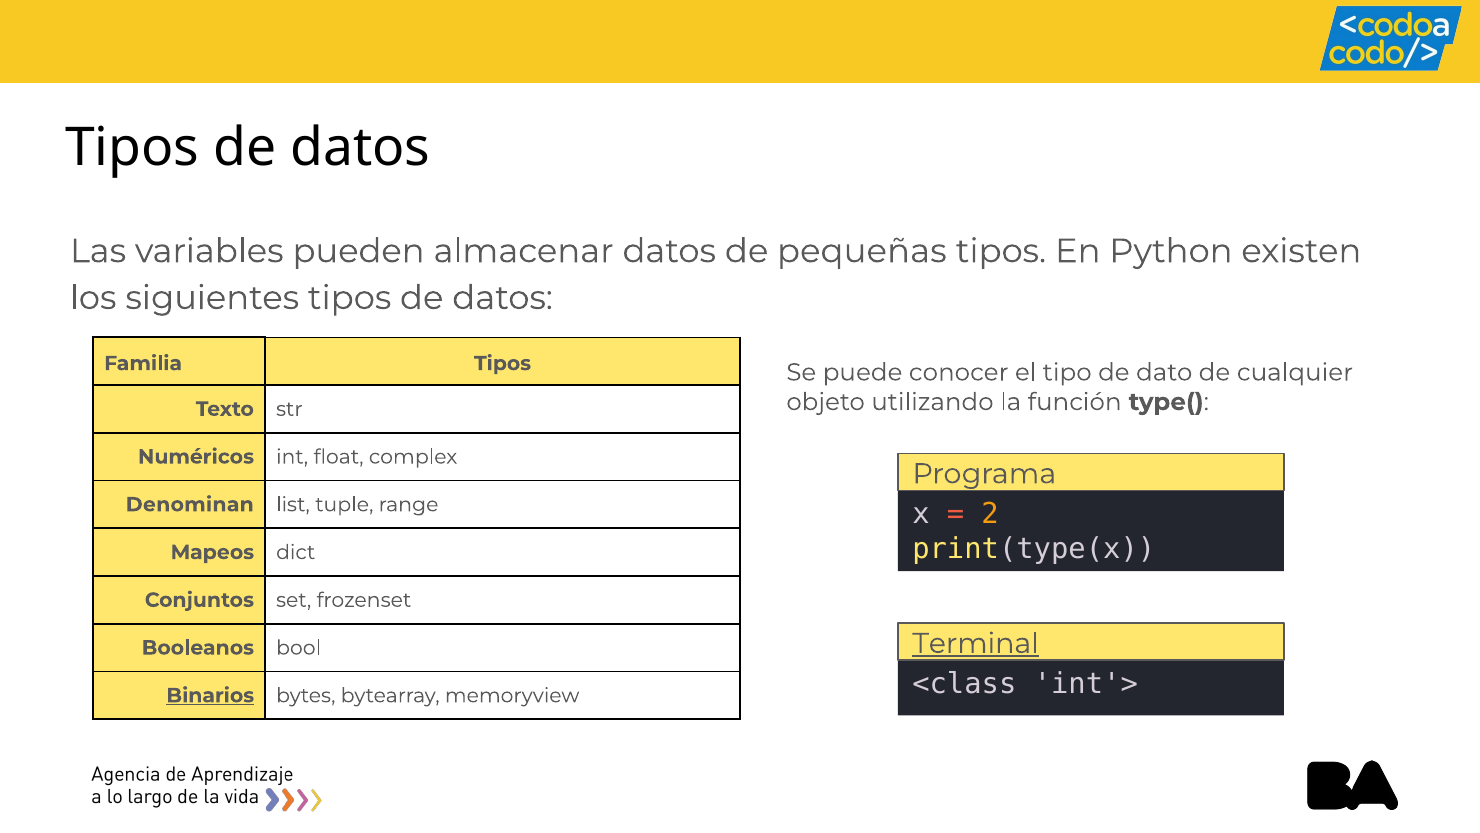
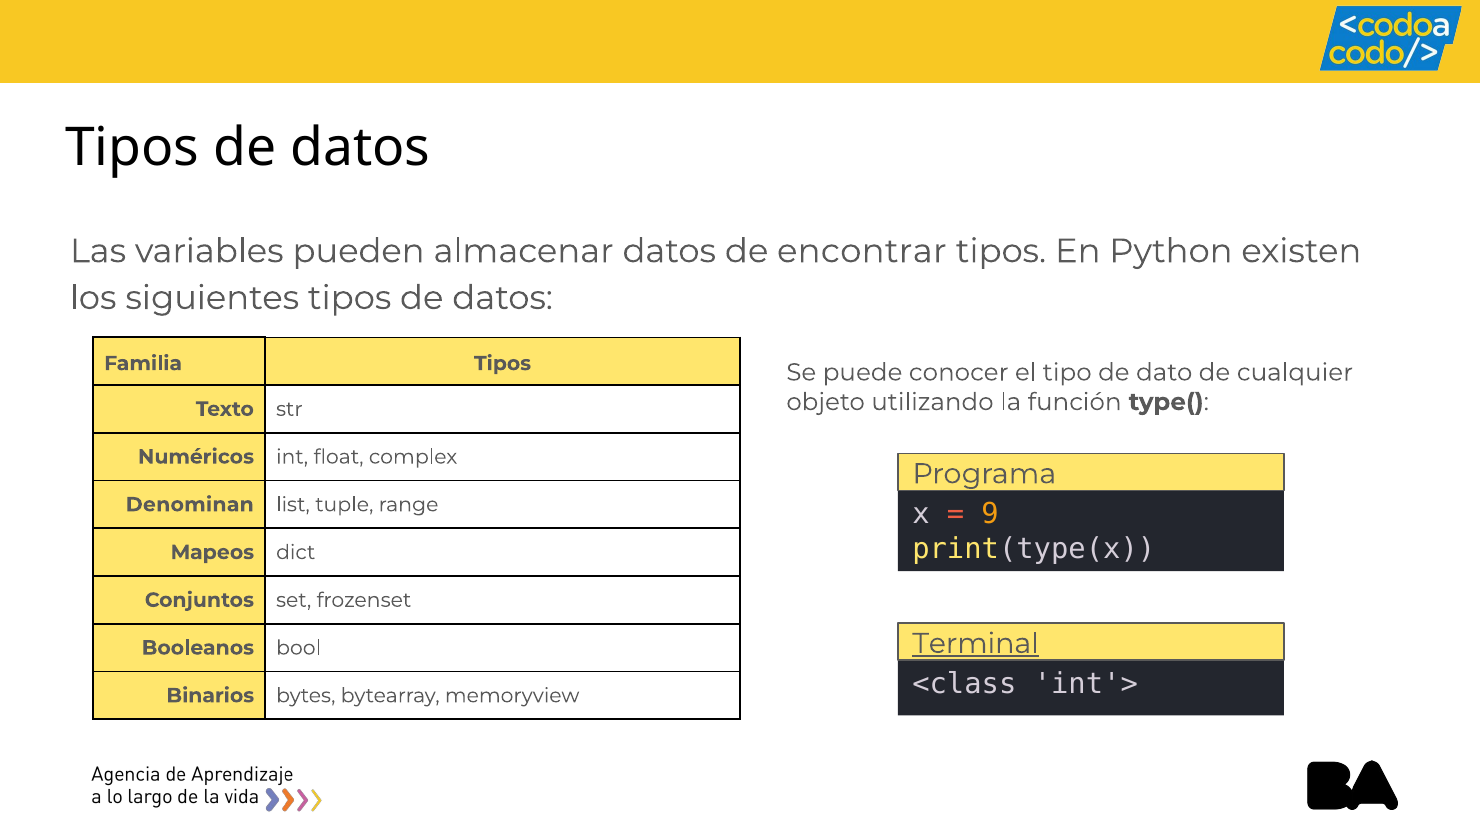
pequeñas: pequeñas -> encontrar
2: 2 -> 9
Binarios underline: present -> none
